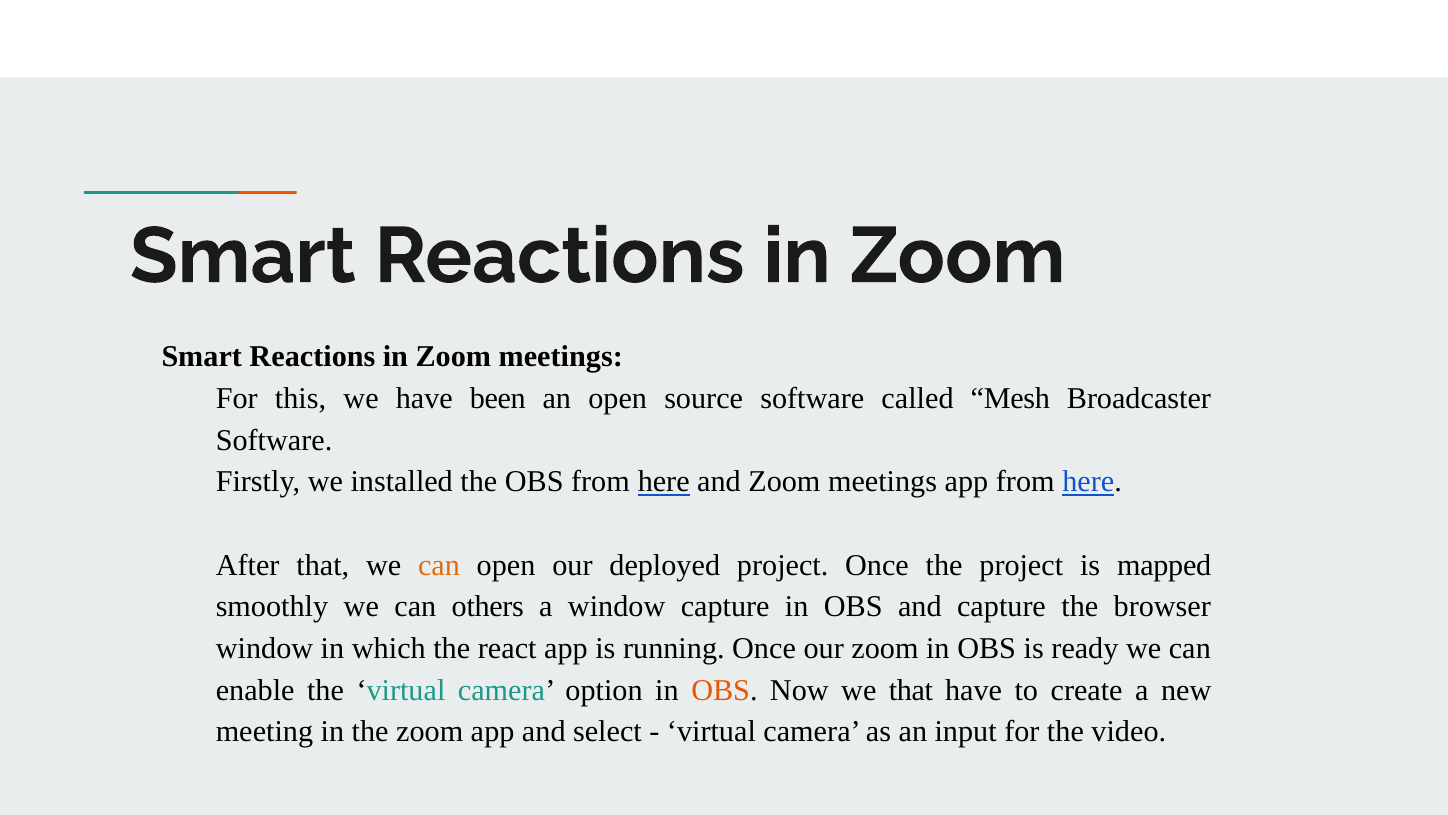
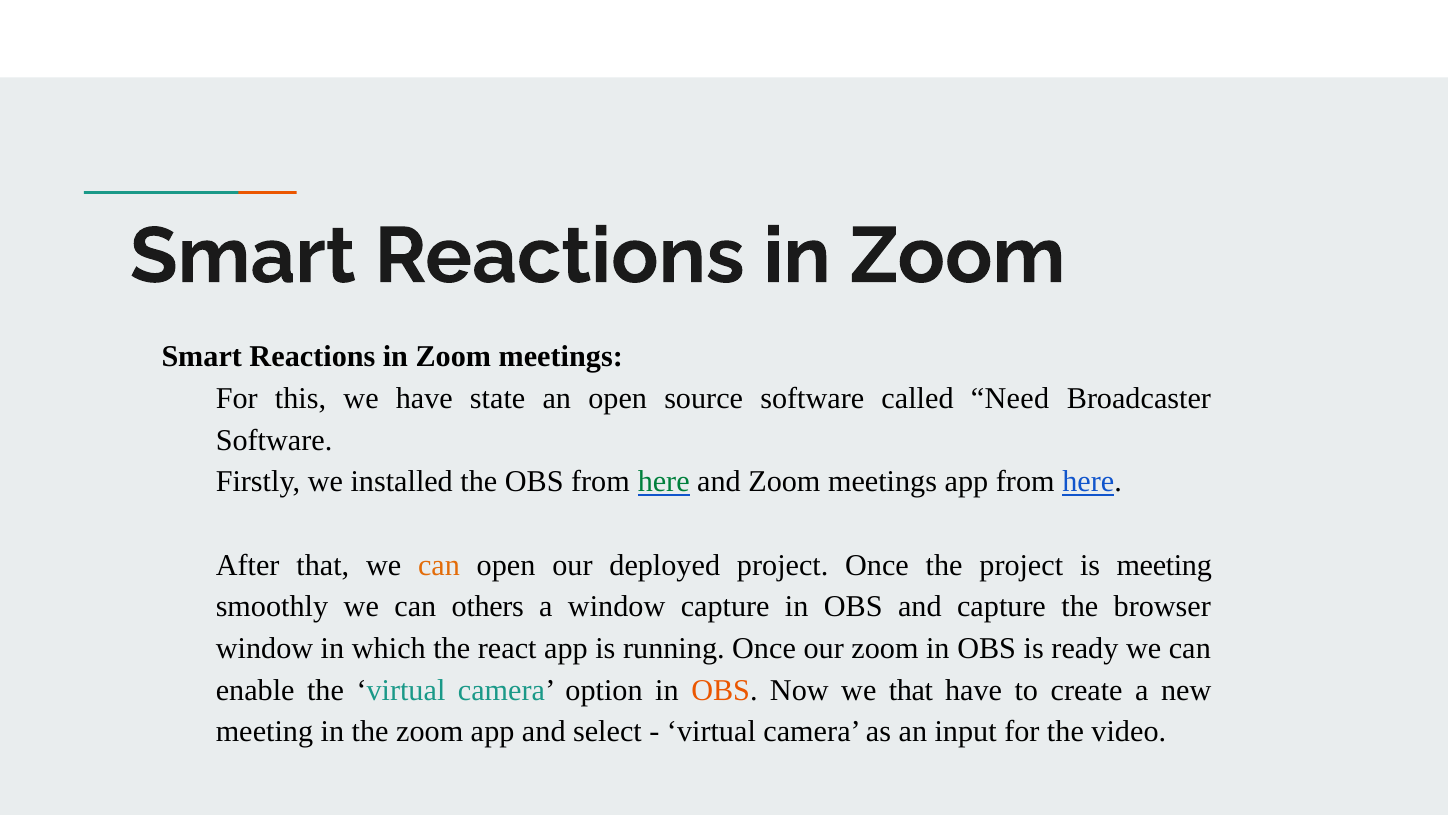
been: been -> state
Mesh: Mesh -> Need
here at (664, 482) colour: black -> green
is mapped: mapped -> meeting
